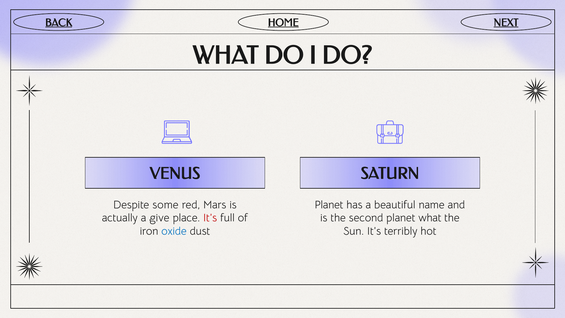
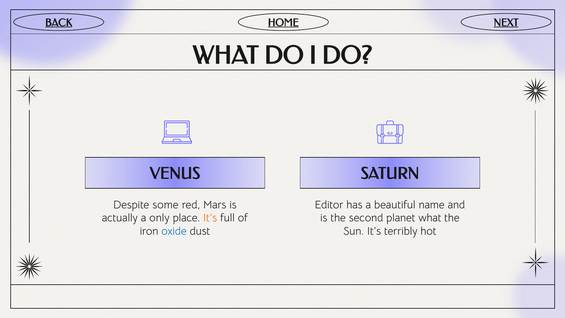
Planet at (329, 205): Planet -> Editor
give: give -> only
It’s at (210, 218) colour: red -> orange
